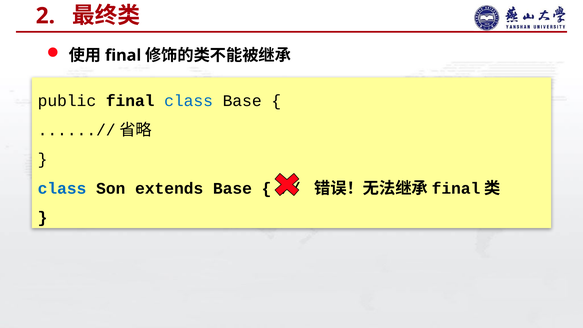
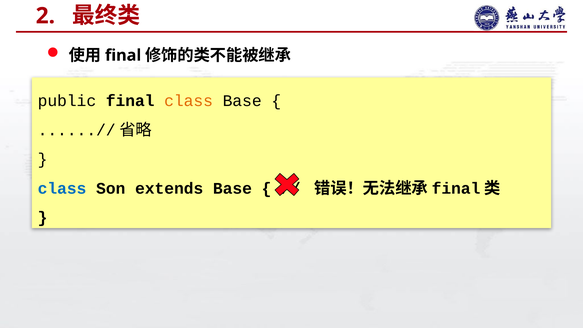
class at (189, 101) colour: blue -> orange
